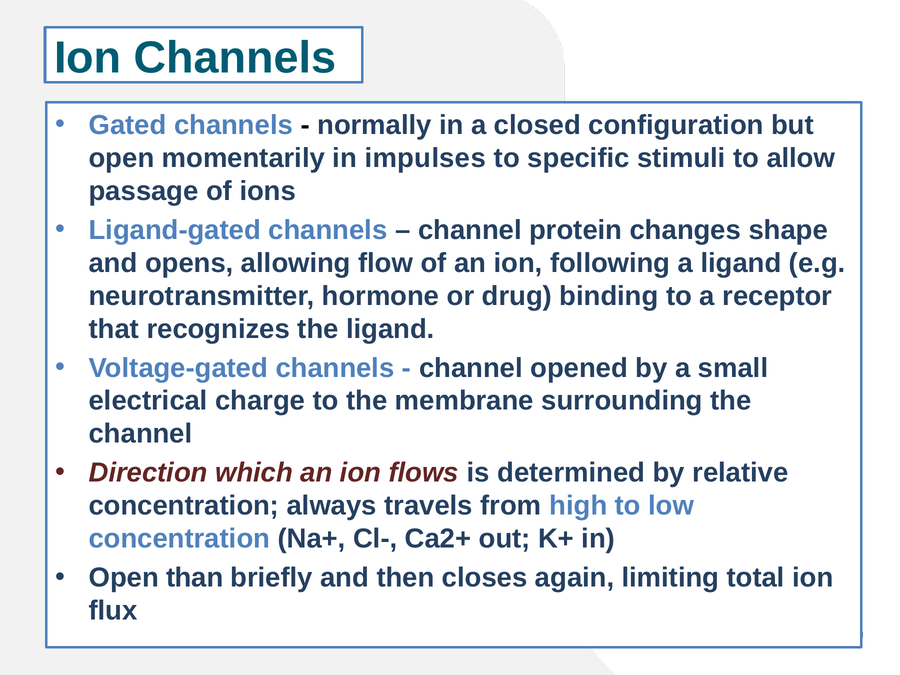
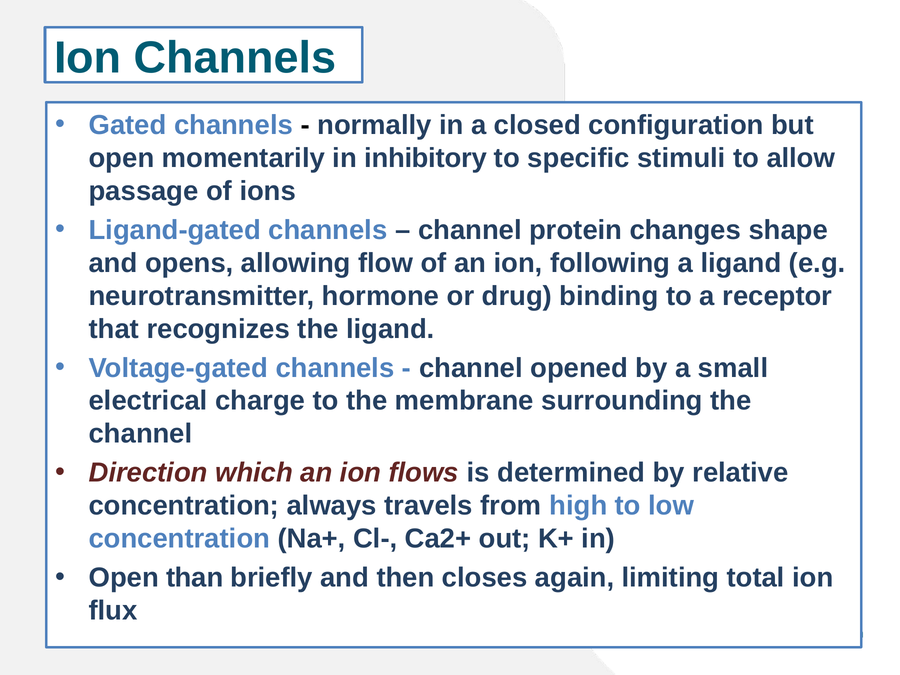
impulses: impulses -> inhibitory
